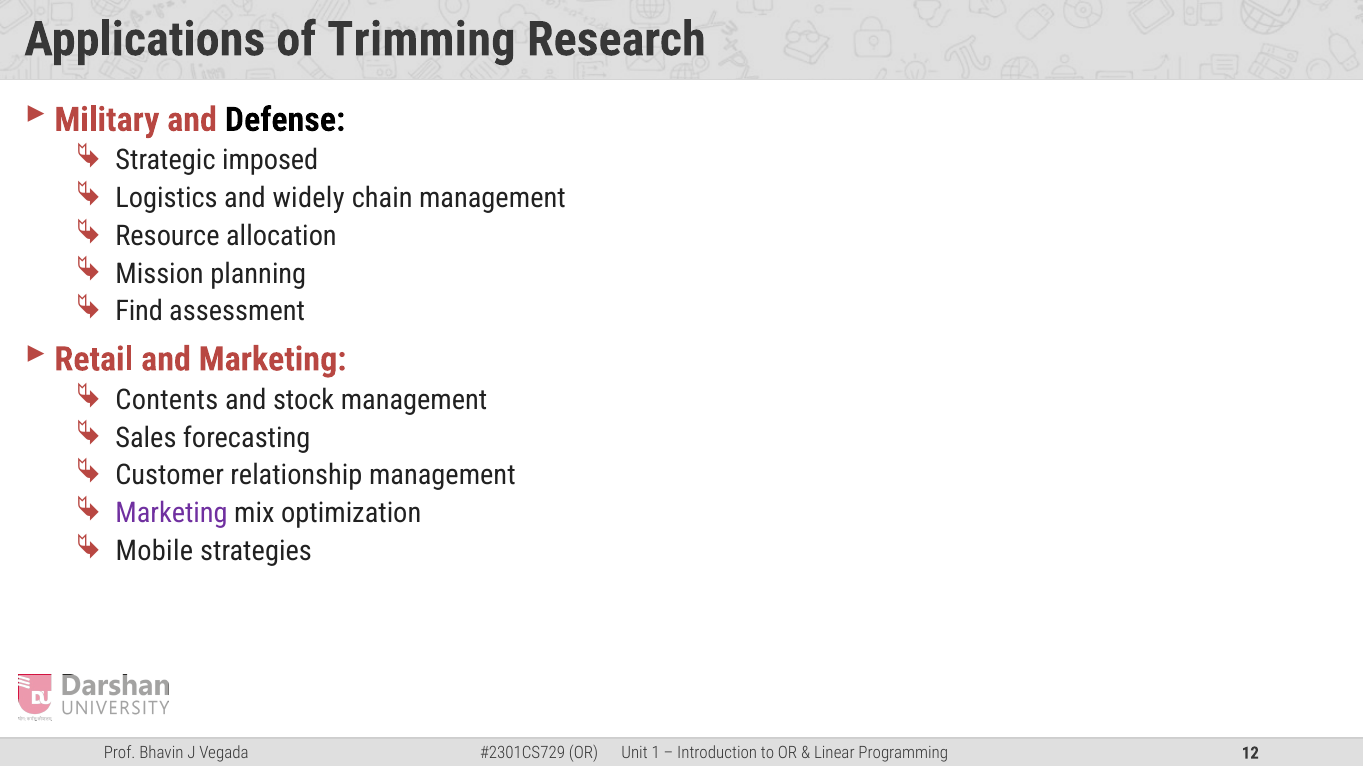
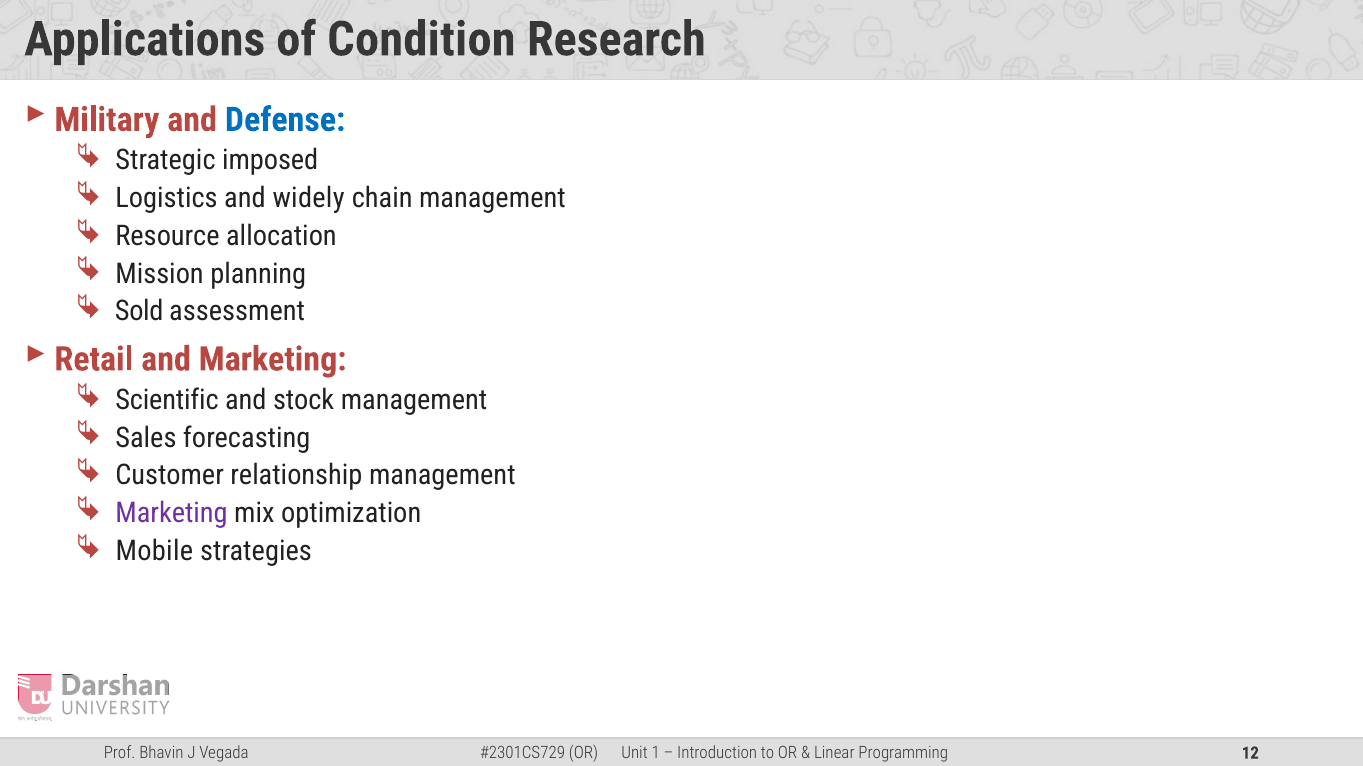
Trimming: Trimming -> Condition
Defense colour: black -> blue
Find: Find -> Sold
Contents: Contents -> Scientific
